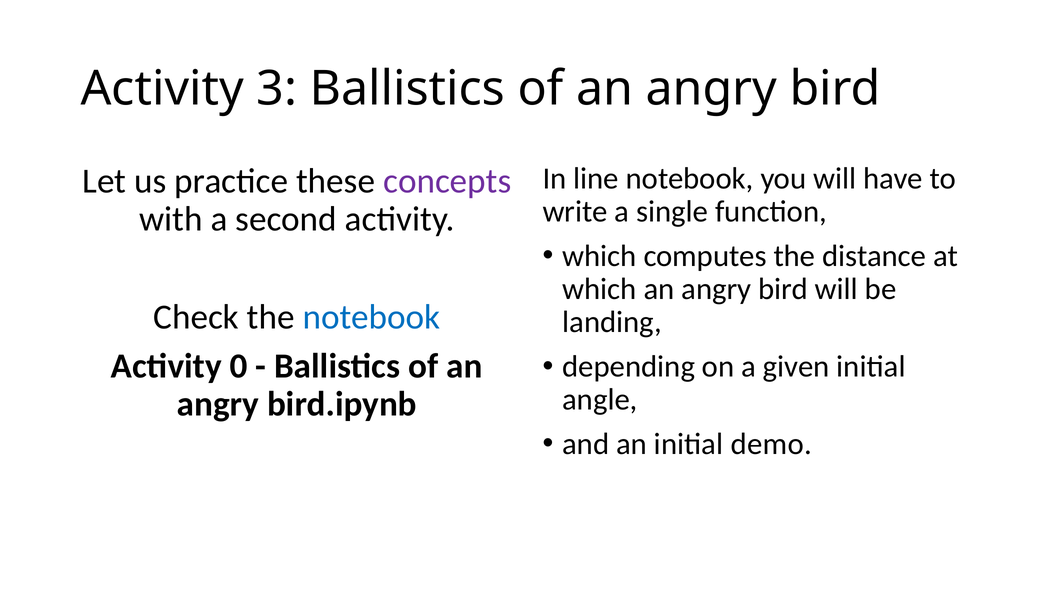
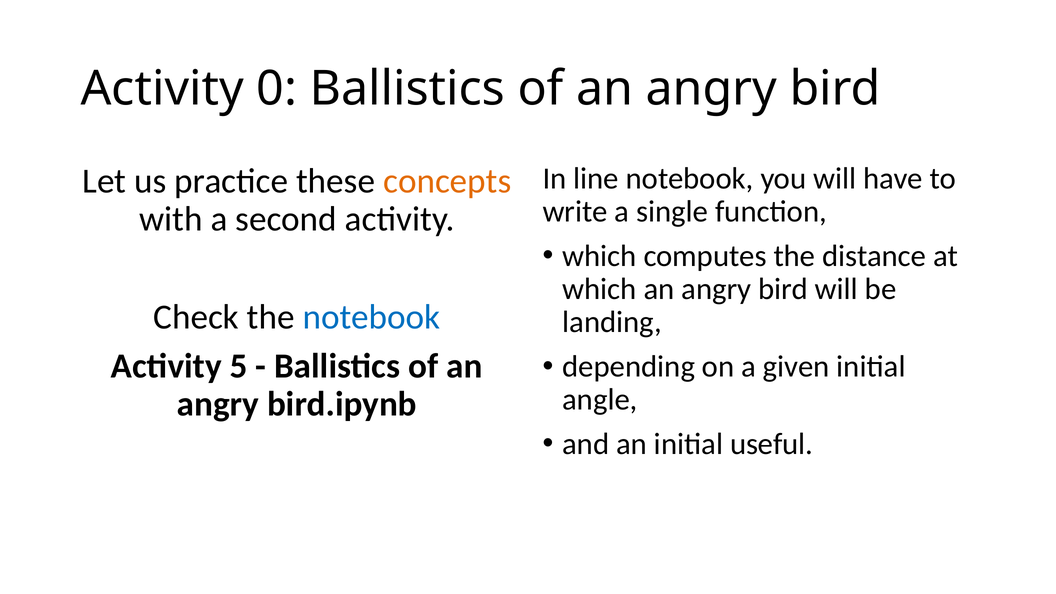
3: 3 -> 0
concepts colour: purple -> orange
0: 0 -> 5
demo: demo -> useful
